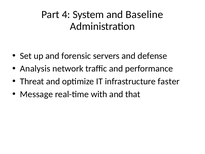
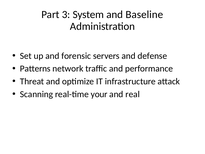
4: 4 -> 3
Analysis: Analysis -> Patterns
faster: faster -> attack
Message: Message -> Scanning
with: with -> your
that: that -> real
